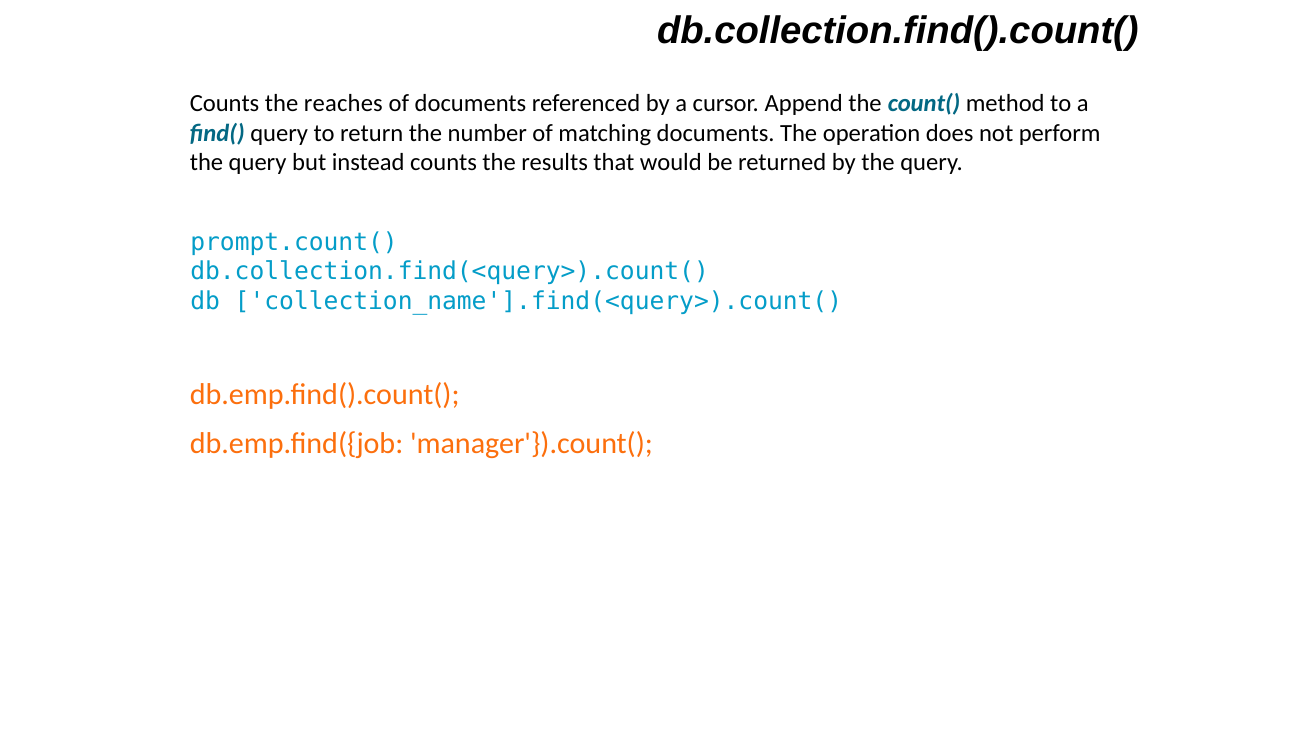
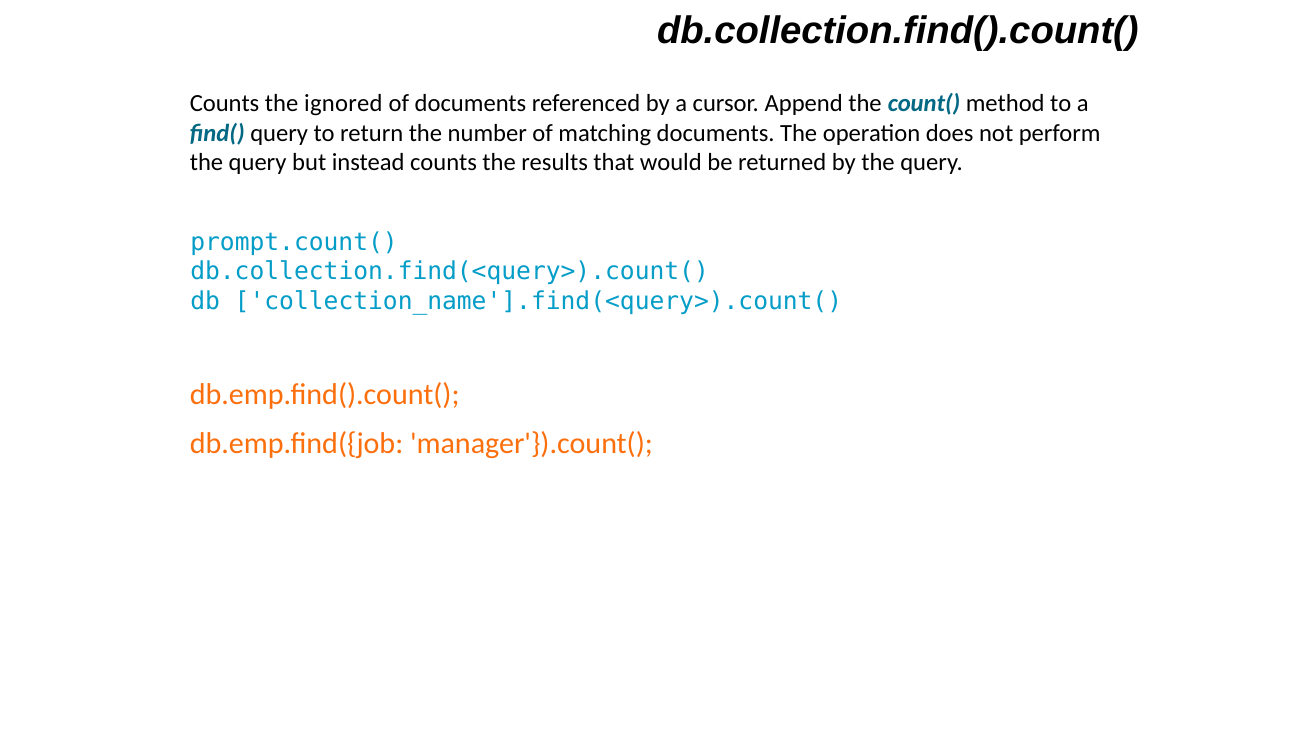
reaches: reaches -> ignored
